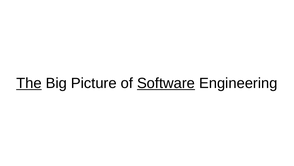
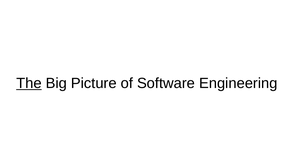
Software underline: present -> none
